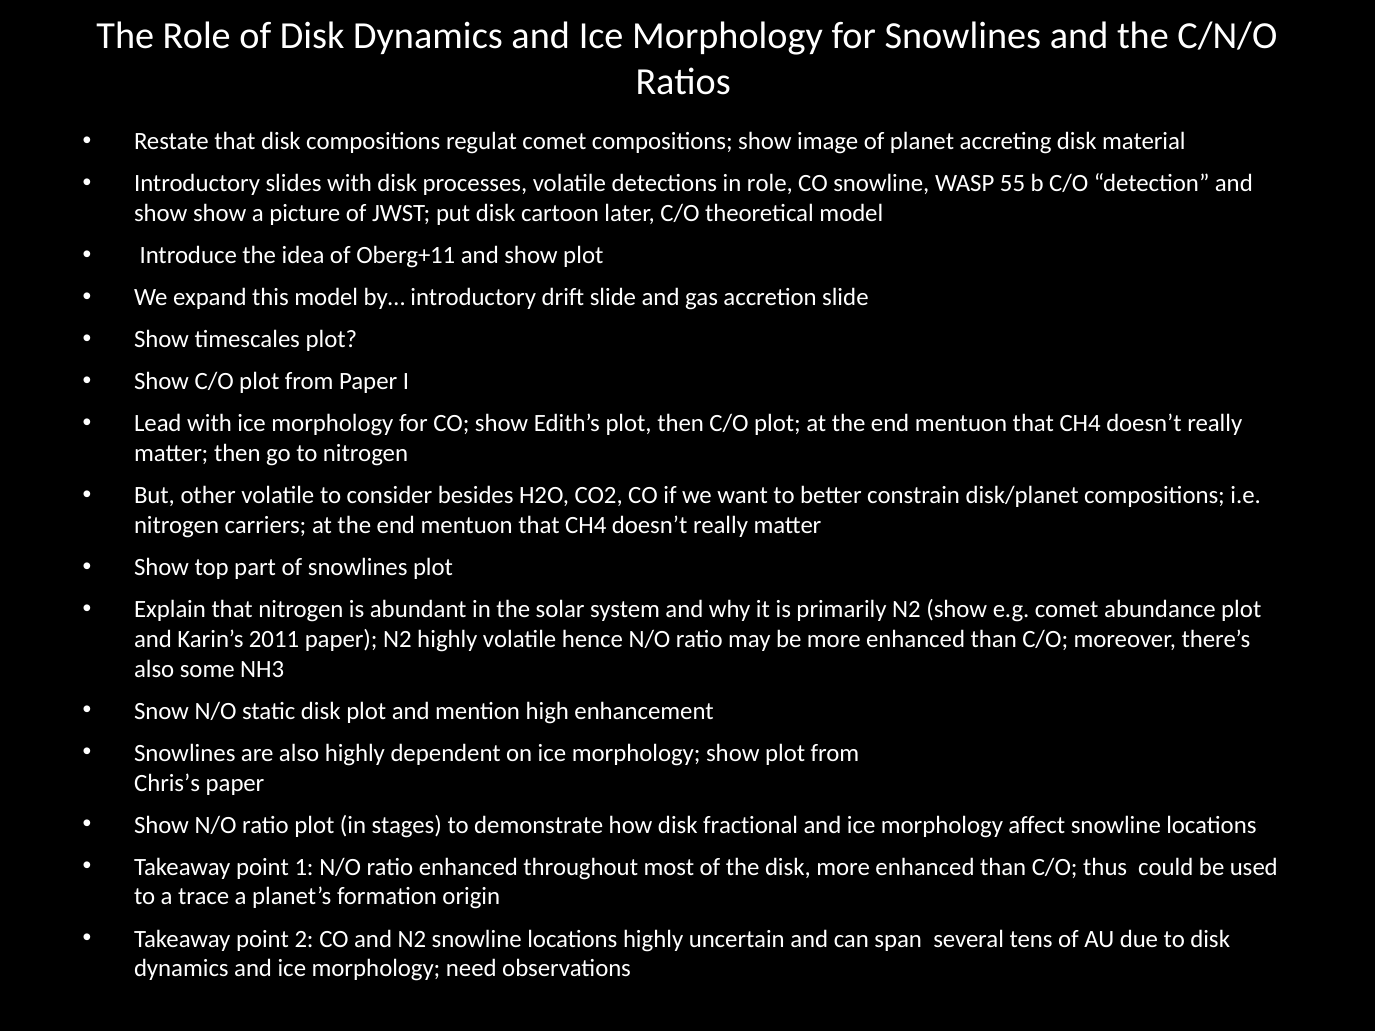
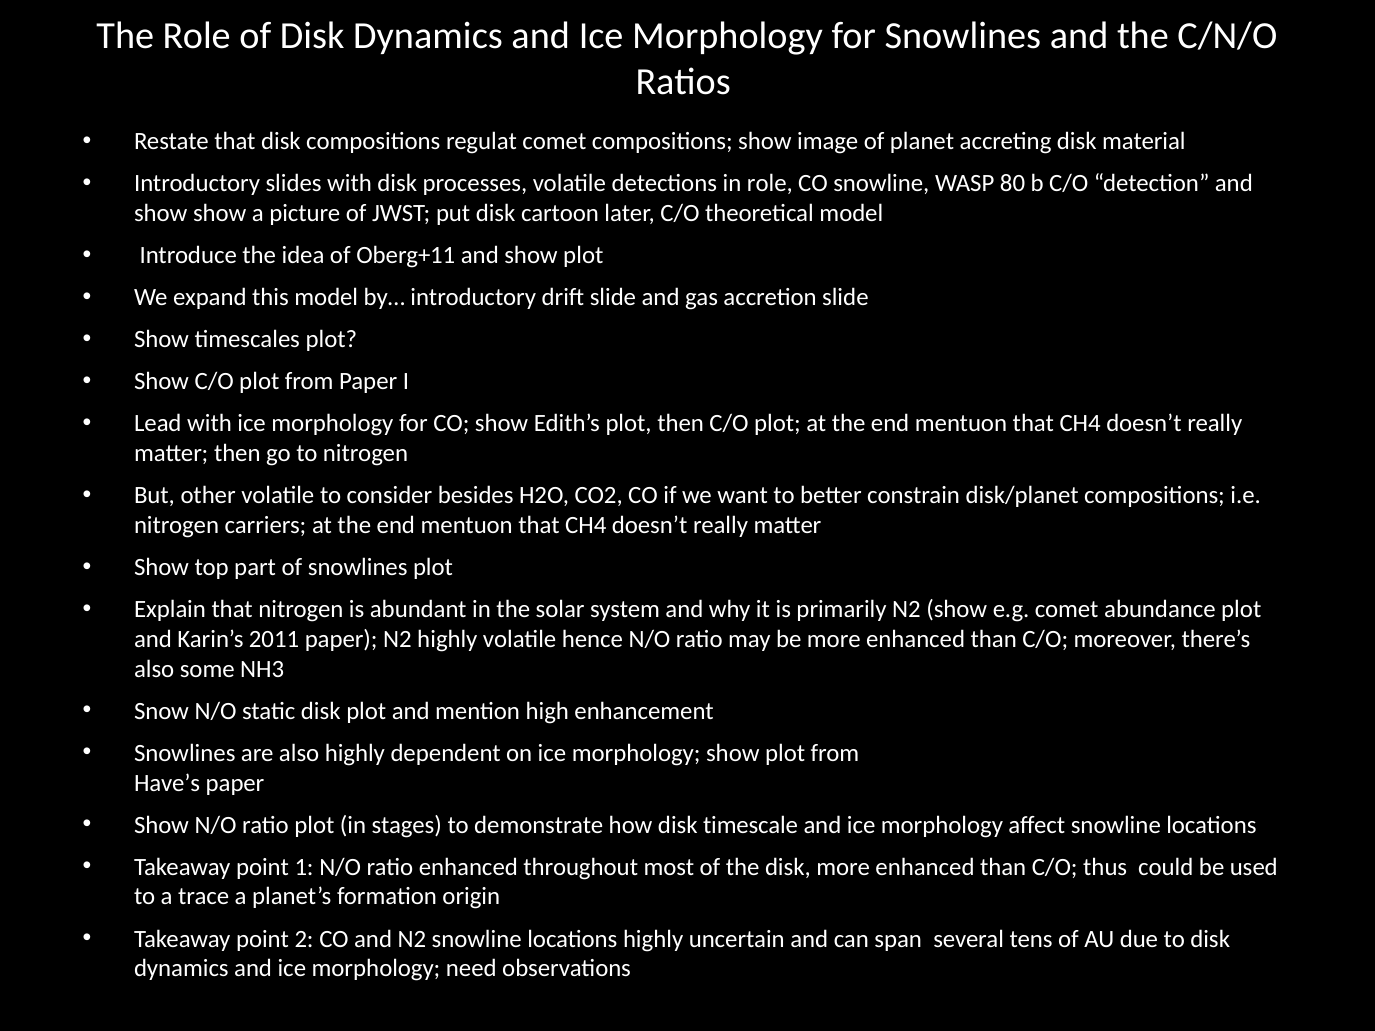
55: 55 -> 80
Chris’s: Chris’s -> Have’s
fractional: fractional -> timescale
